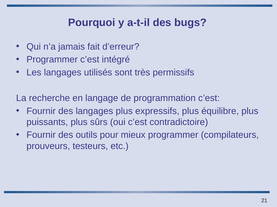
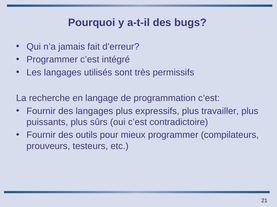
équilibre: équilibre -> travailler
